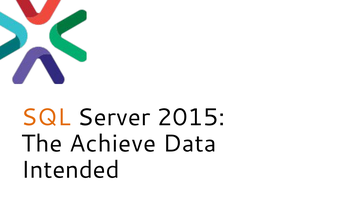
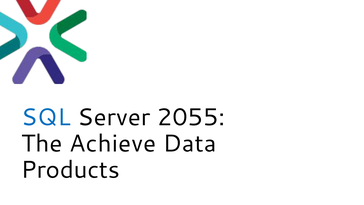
SQL colour: orange -> blue
2015: 2015 -> 2055
Intended: Intended -> Products
